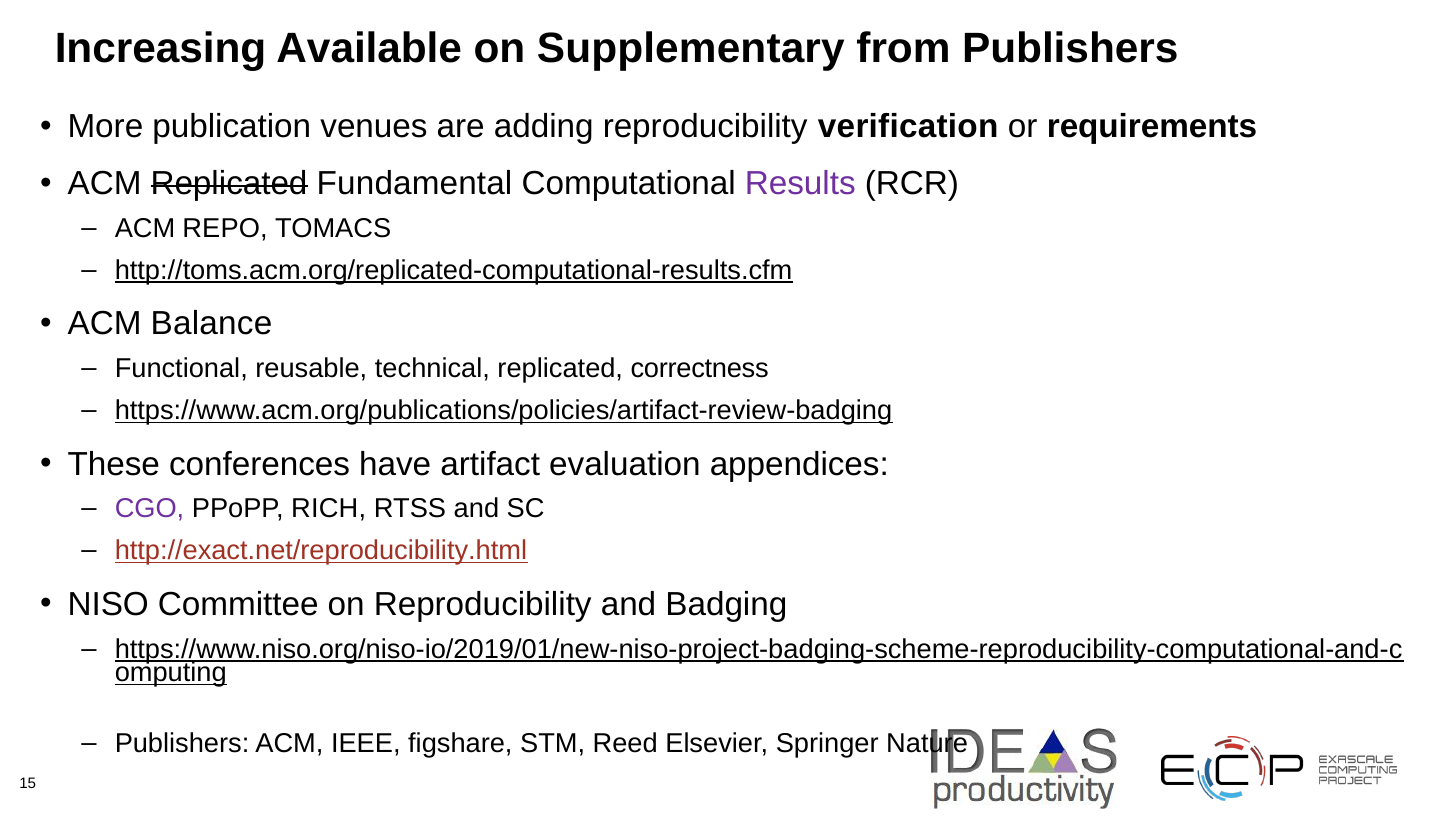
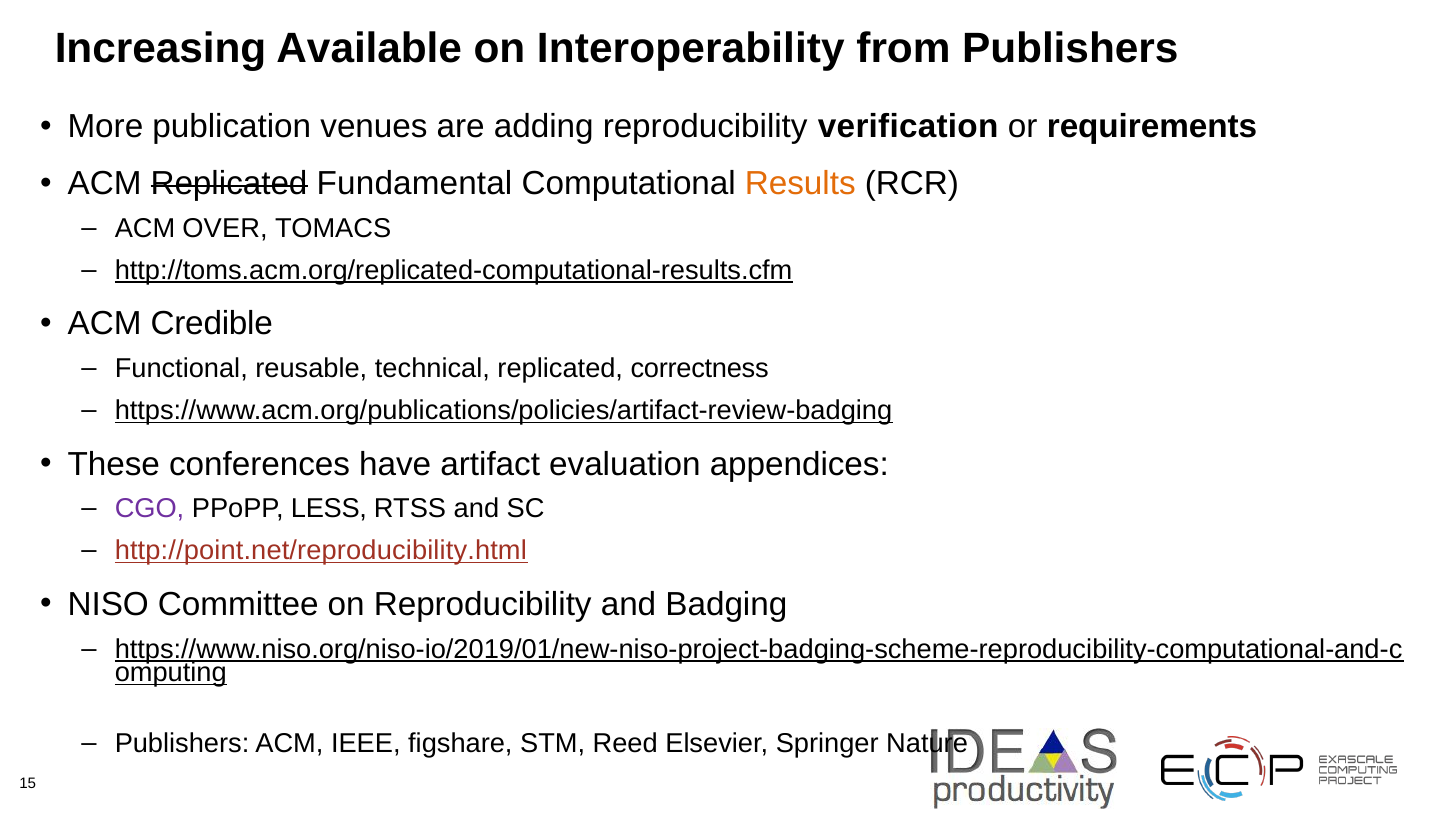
Supplementary: Supplementary -> Interoperability
Results colour: purple -> orange
REPO: REPO -> OVER
Balance: Balance -> Credible
RICH: RICH -> LESS
http://exact.net/reproducibility.html: http://exact.net/reproducibility.html -> http://point.net/reproducibility.html
